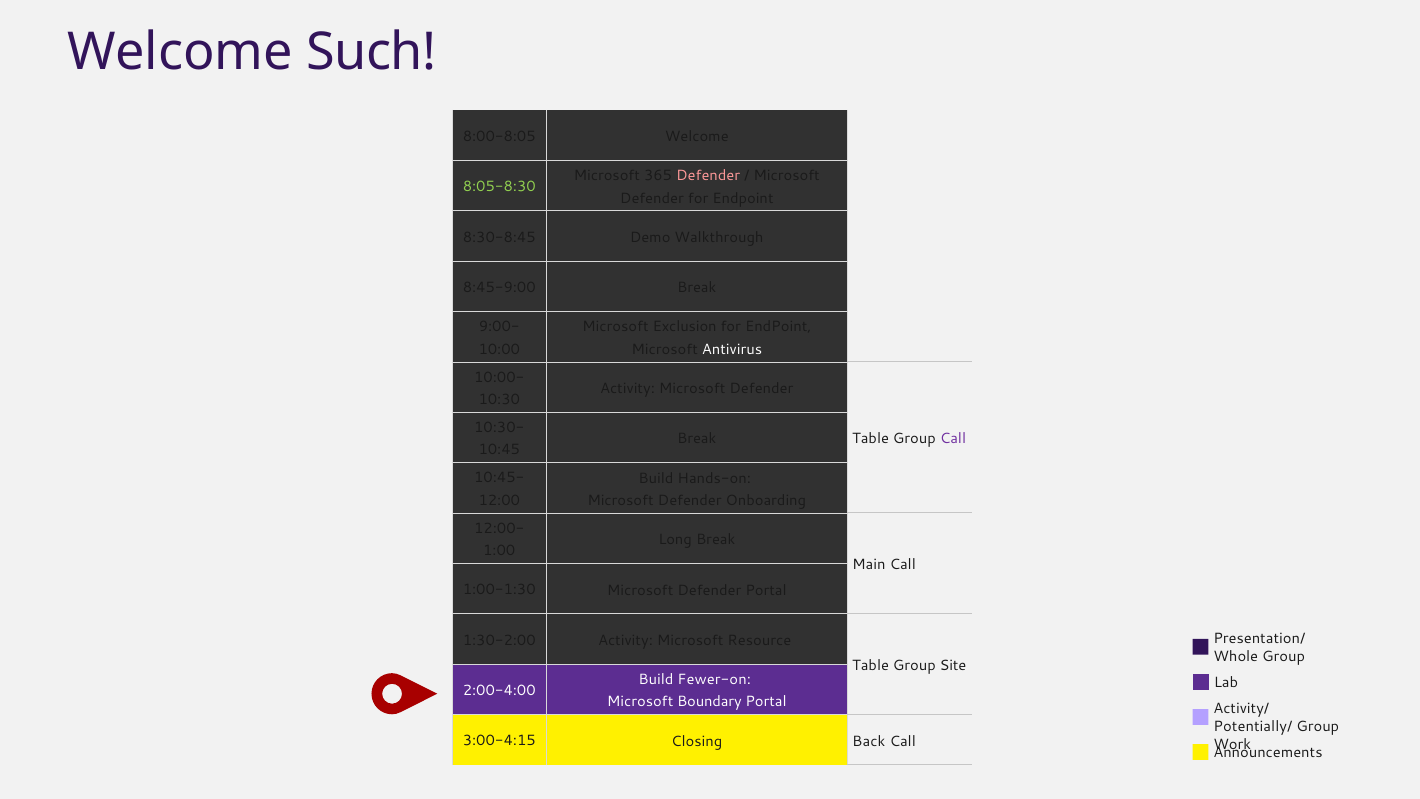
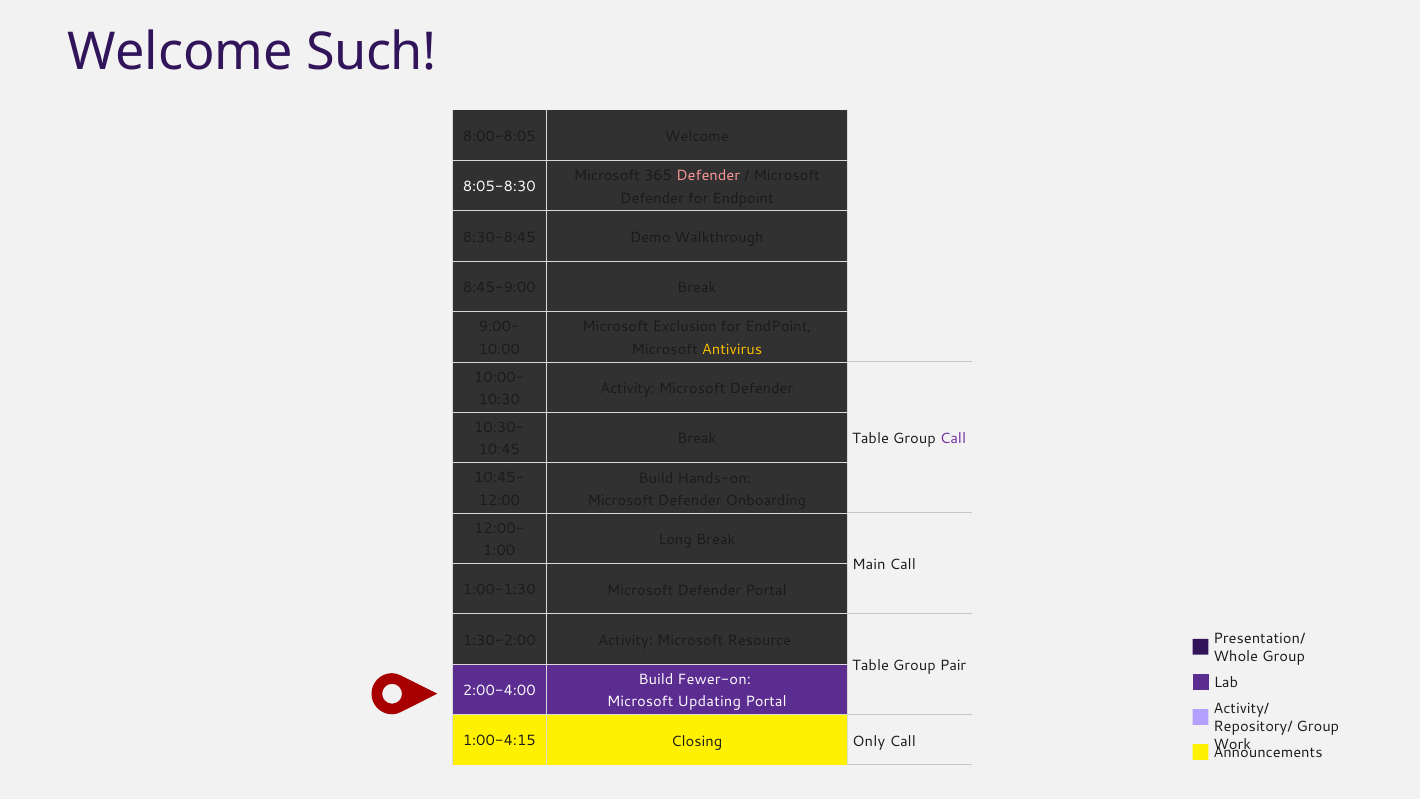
8:05-8:30 colour: light green -> white
Antivirus colour: white -> yellow
Site: Site -> Pair
Boundary: Boundary -> Updating
Potentially/: Potentially/ -> Repository/
3:00-4:15: 3:00-4:15 -> 1:00-4:15
Back: Back -> Only
